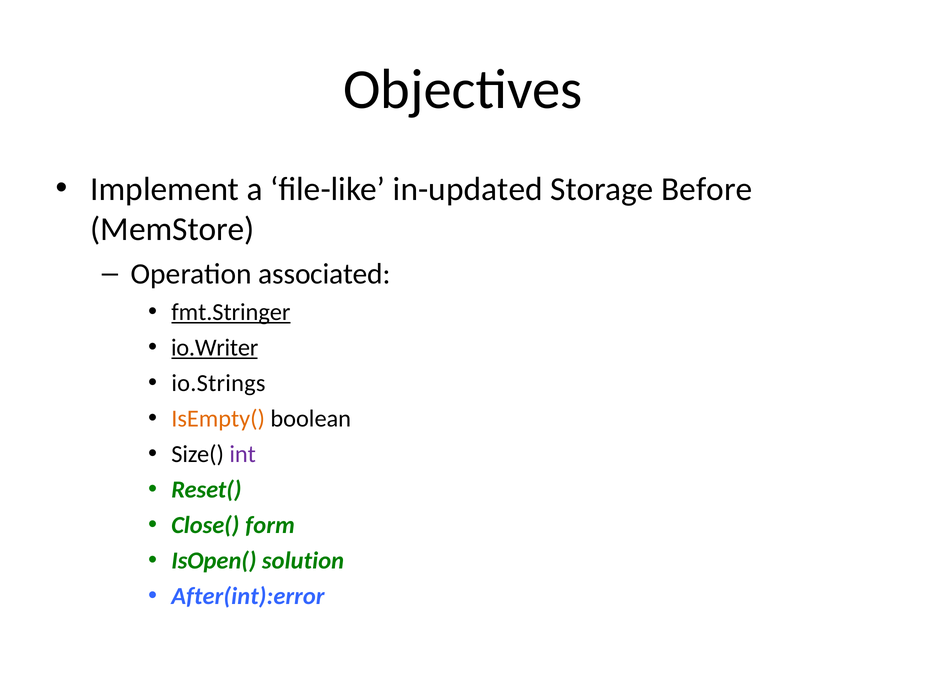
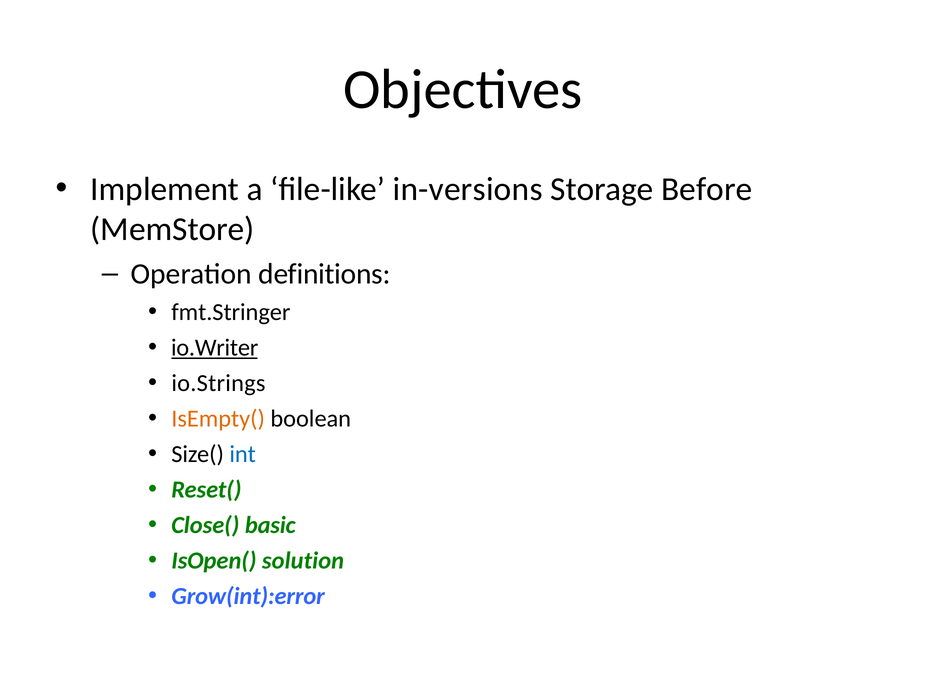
in-updated: in-updated -> in-versions
associated: associated -> definitions
fmt.Stringer underline: present -> none
int colour: purple -> blue
form: form -> basic
After(int):error: After(int):error -> Grow(int):error
